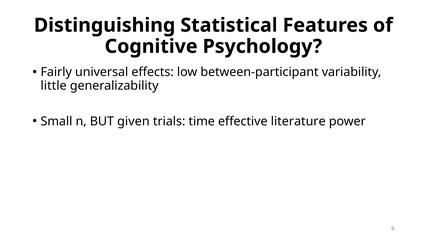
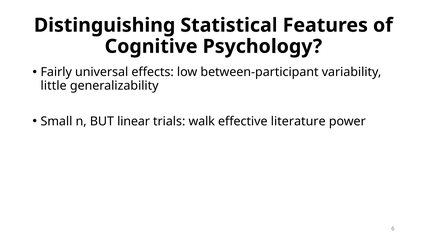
given: given -> linear
time: time -> walk
